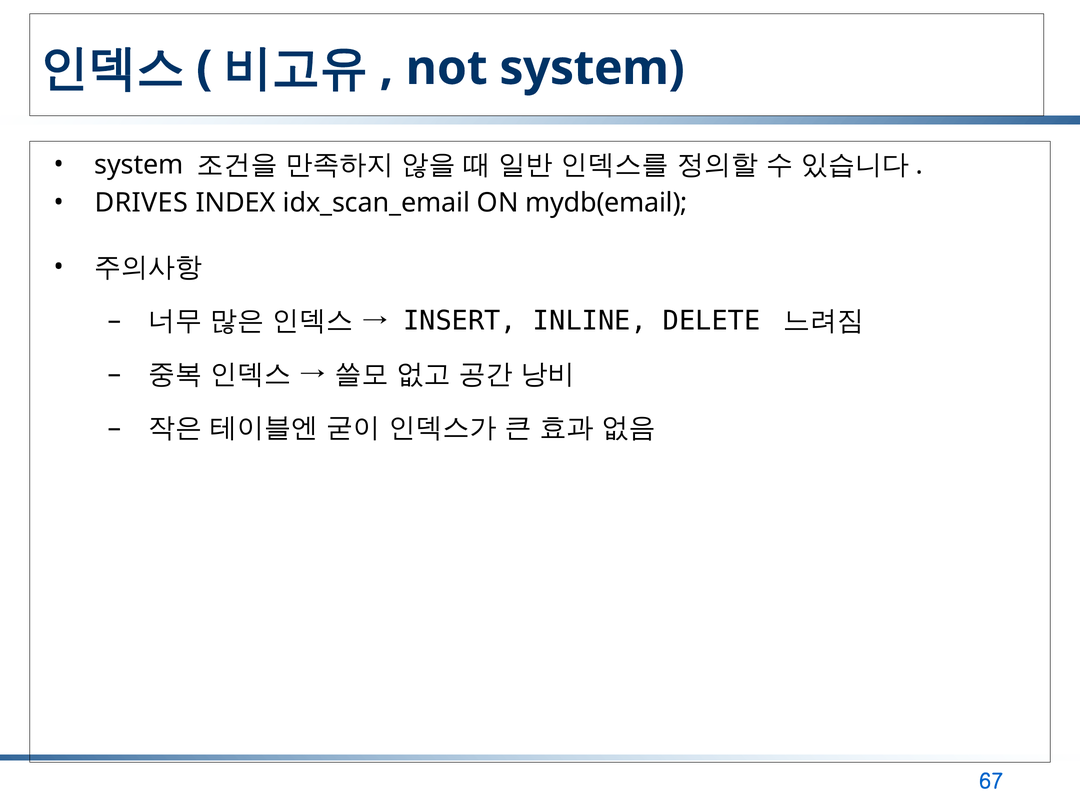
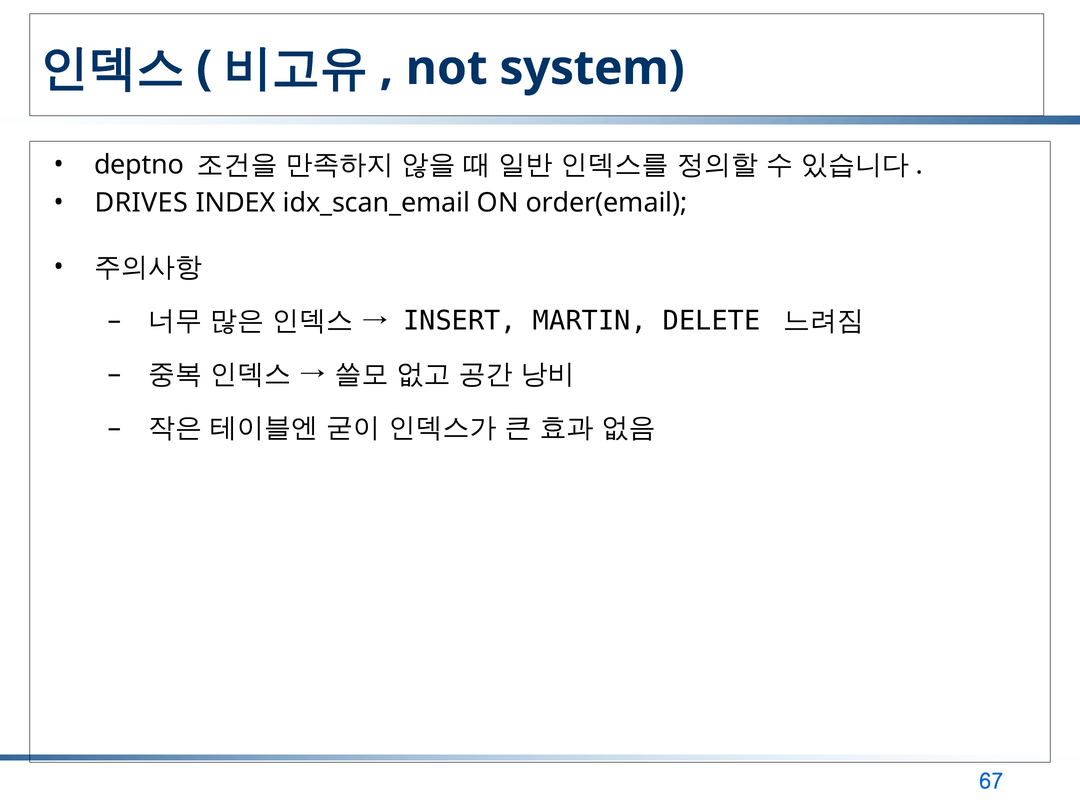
system at (139, 165): system -> deptno
mydb(email: mydb(email -> order(email
INLINE: INLINE -> MARTIN
